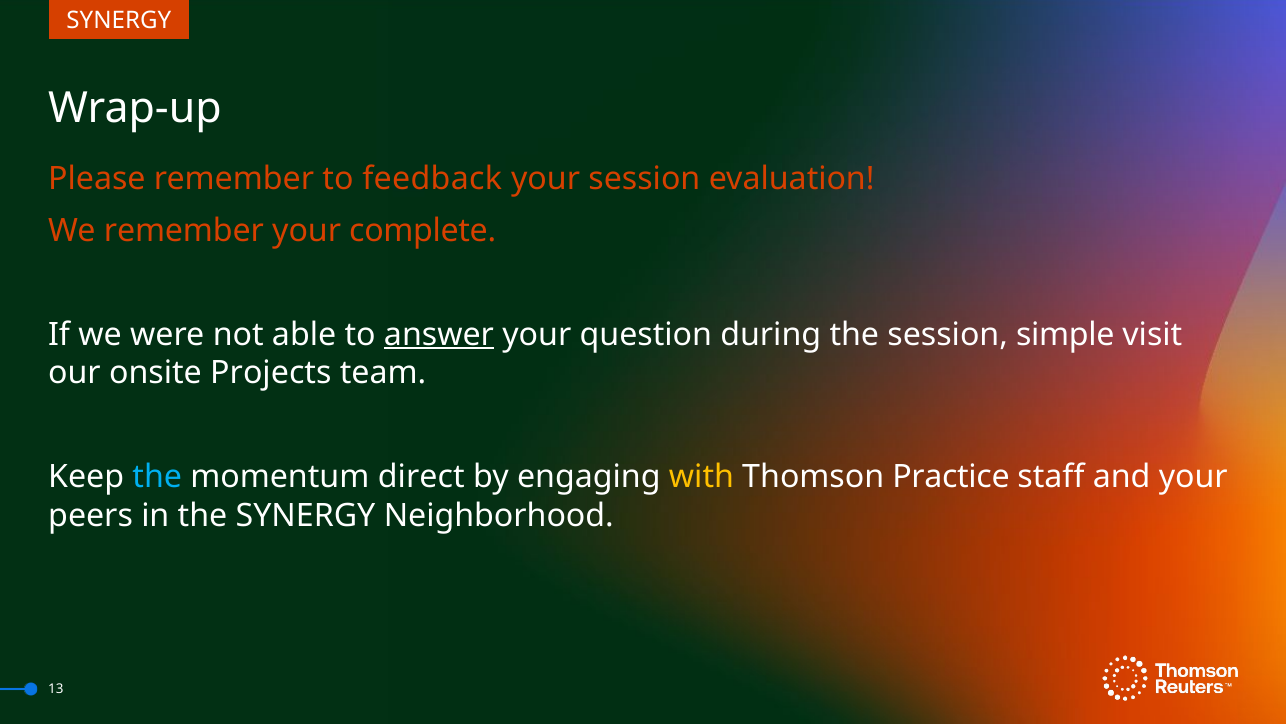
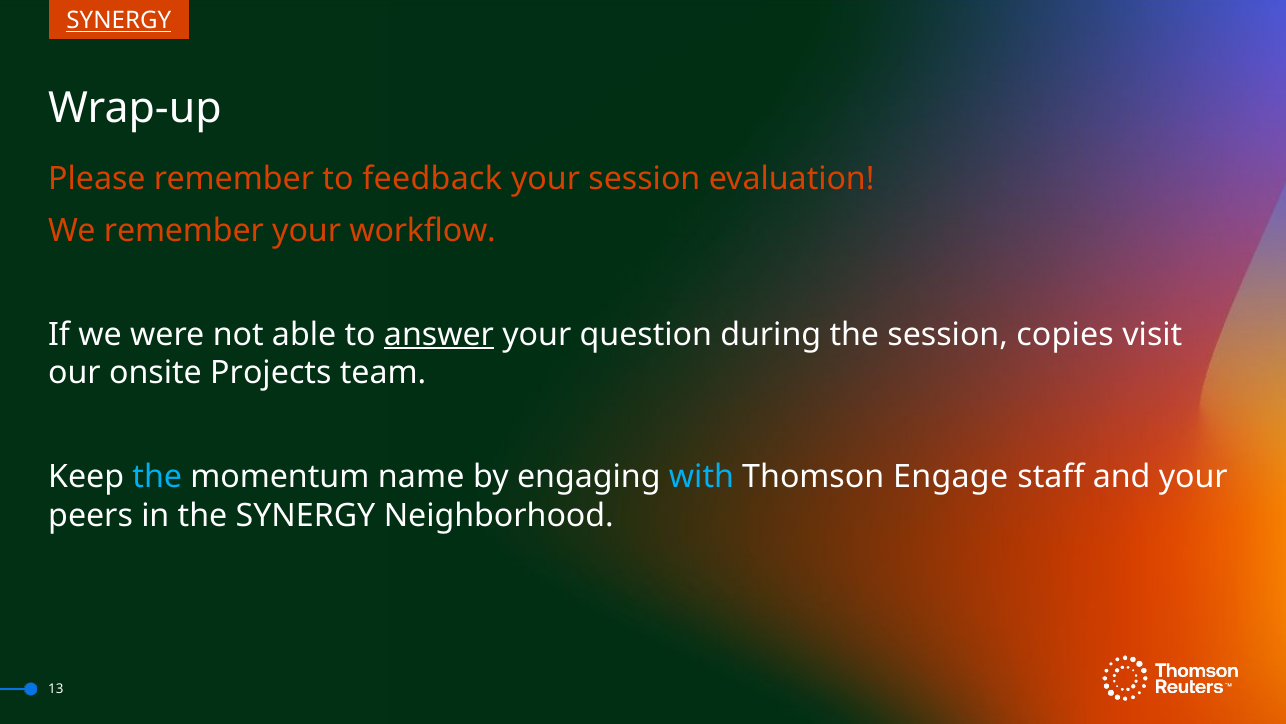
SYNERGY at (119, 21) underline: none -> present
complete: complete -> workflow
simple: simple -> copies
direct: direct -> name
with colour: yellow -> light blue
Practice: Practice -> Engage
